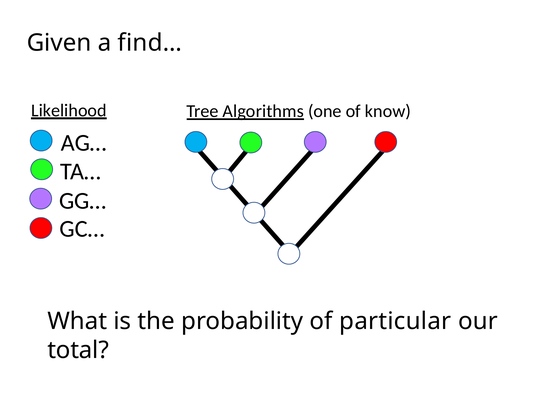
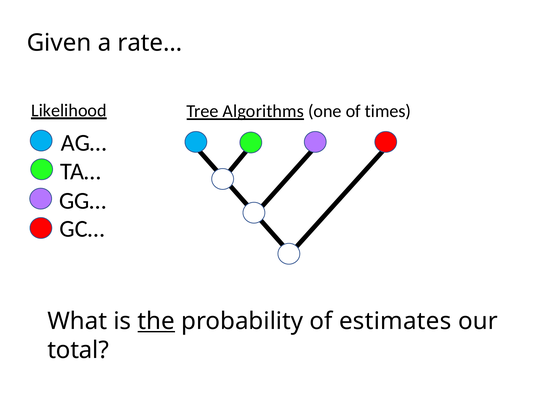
find…: find… -> rate…
know: know -> times
the underline: none -> present
particular: particular -> estimates
